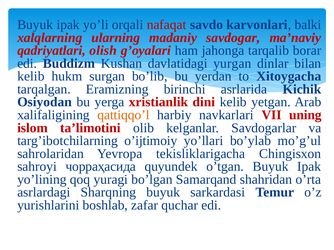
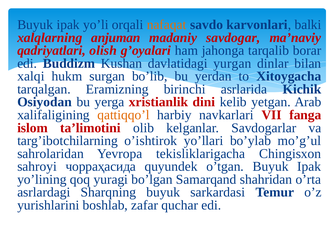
nafaqat colour: red -> orange
ularning: ularning -> anjuman
kelib at (31, 76): kelib -> xalqi
uning: uning -> fanga
o’ijtimoiy: o’ijtimoiy -> o’ishtirok
